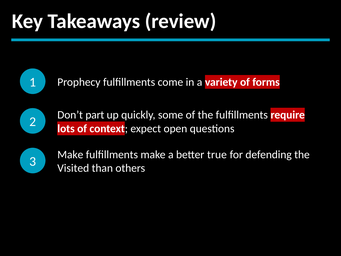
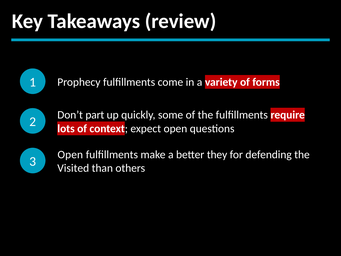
Make at (70, 154): Make -> Open
true: true -> they
